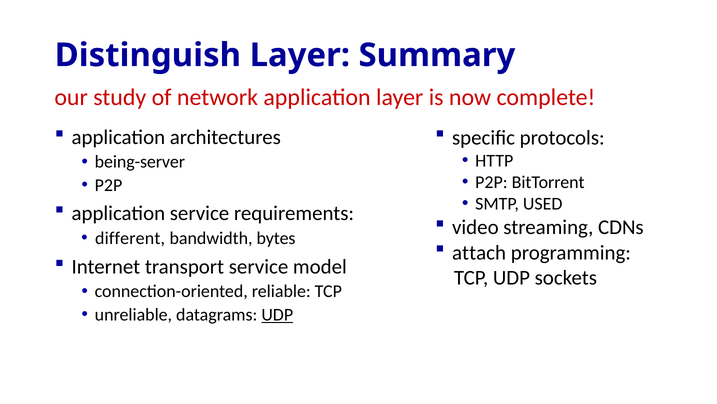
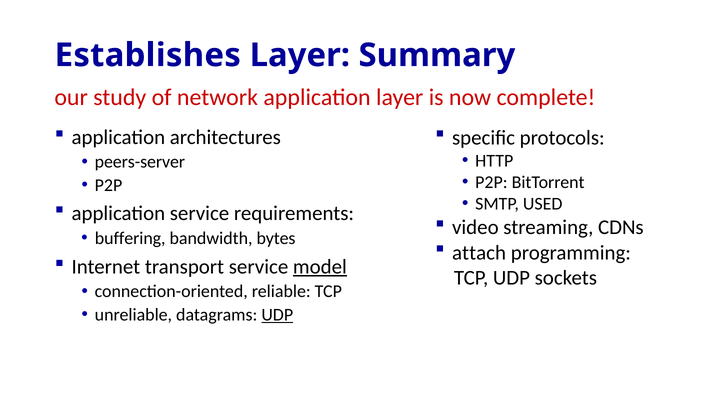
Distinguish: Distinguish -> Establishes
being-server: being-server -> peers-server
different: different -> buffering
model underline: none -> present
